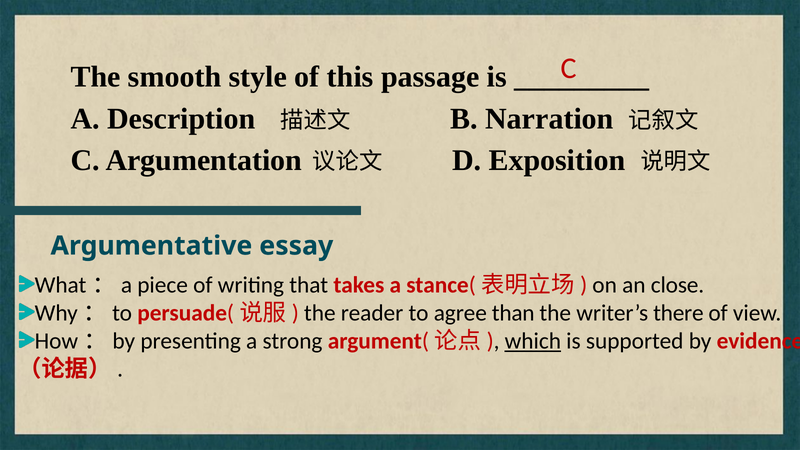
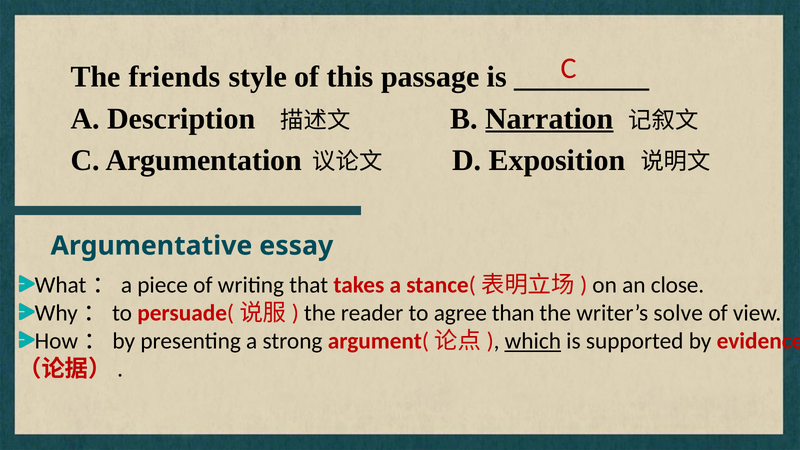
smooth: smooth -> friends
Narration underline: none -> present
there: there -> solve
